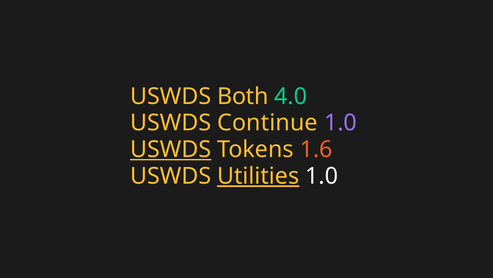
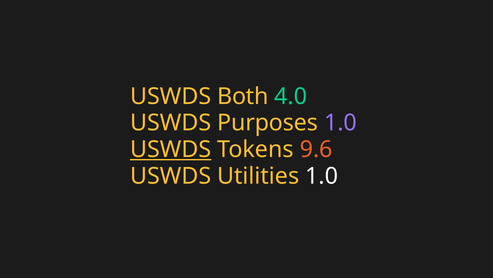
Continue: Continue -> Purposes
1.6: 1.6 -> 9.6
Utilities underline: present -> none
